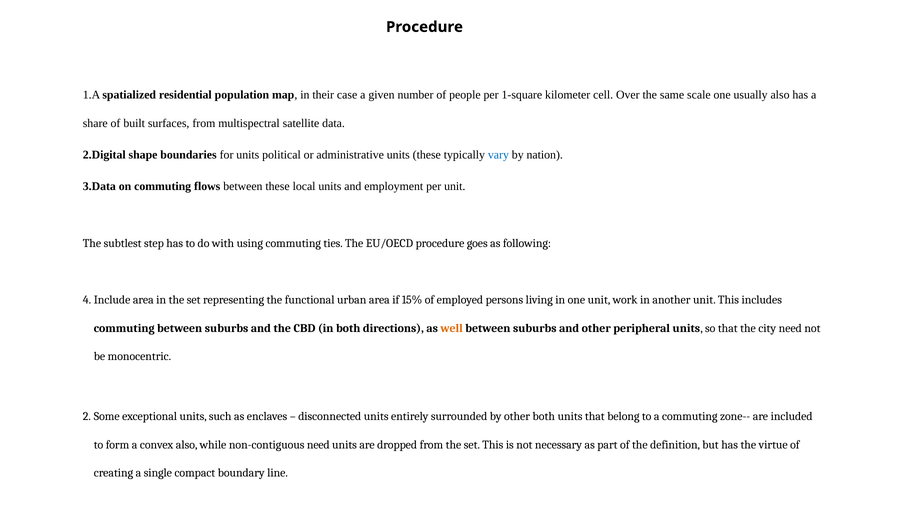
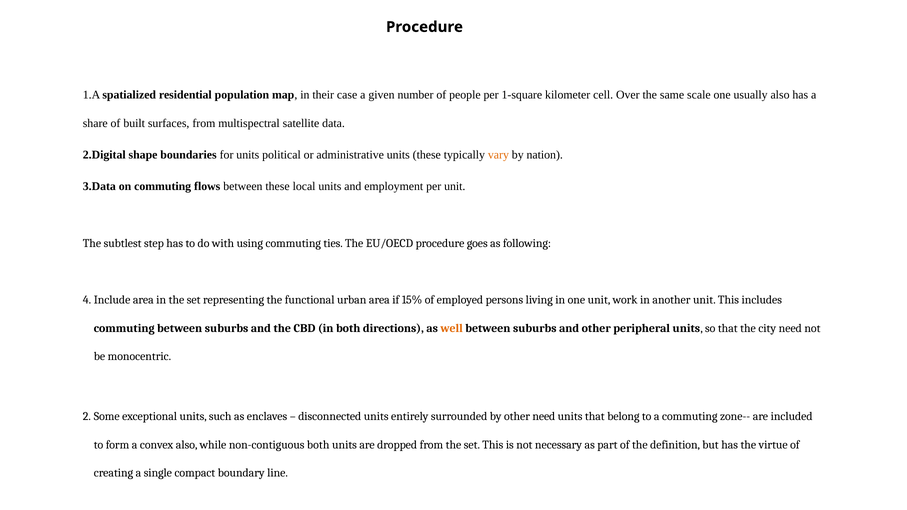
vary colour: blue -> orange
other both: both -> need
non-contiguous need: need -> both
